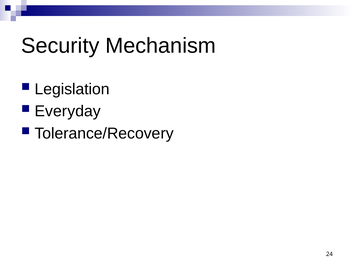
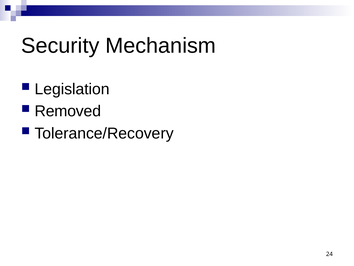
Everyday: Everyday -> Removed
